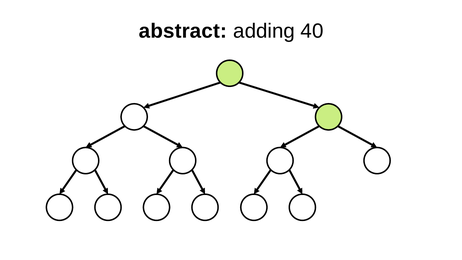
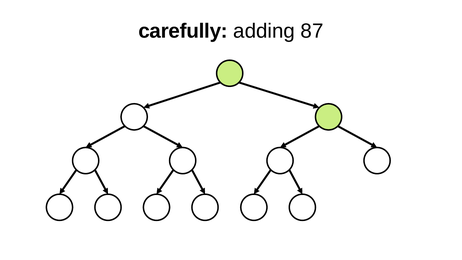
abstract: abstract -> carefully
40: 40 -> 87
